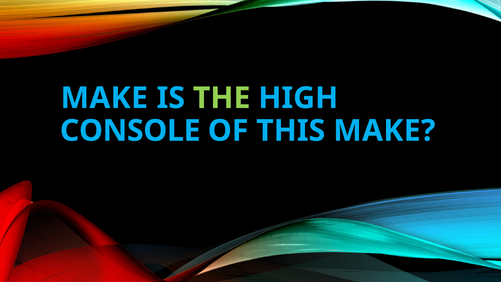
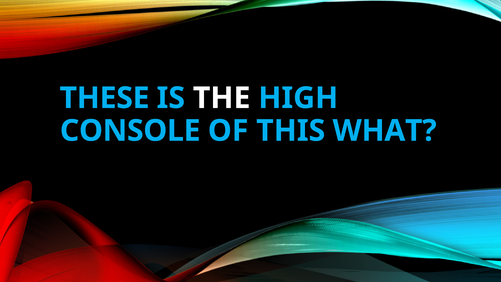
MAKE at (104, 98): MAKE -> THESE
THE colour: light green -> white
THIS MAKE: MAKE -> WHAT
